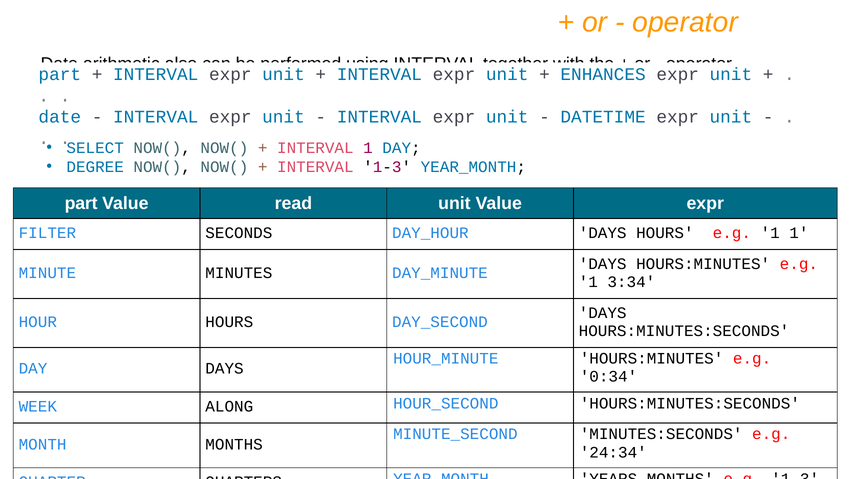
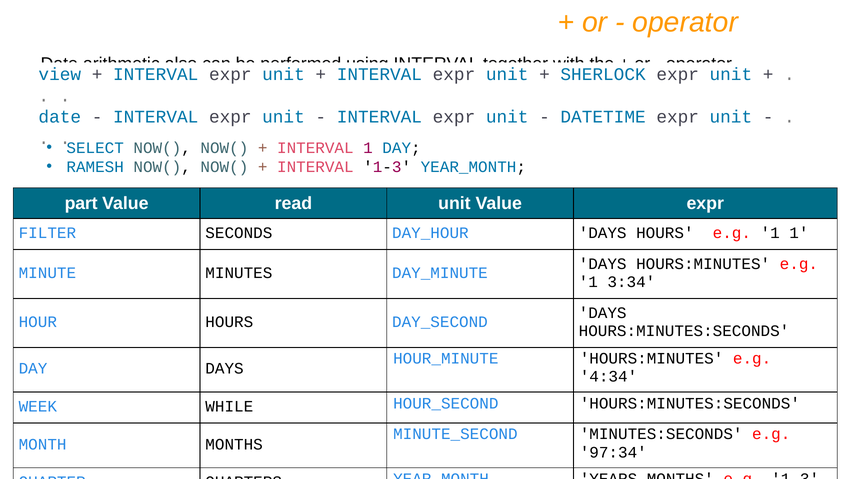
part at (60, 74): part -> view
ENHANCES: ENHANCES -> SHERLOCK
DEGREE: DEGREE -> RAMESH
0:34: 0:34 -> 4:34
ALONG: ALONG -> WHILE
24:34: 24:34 -> 97:34
